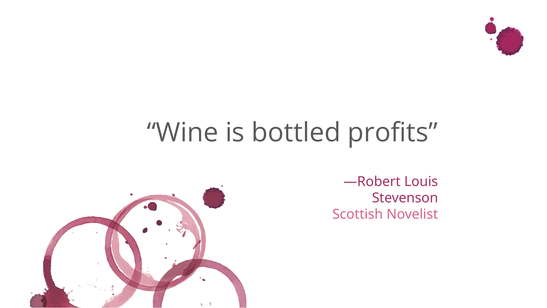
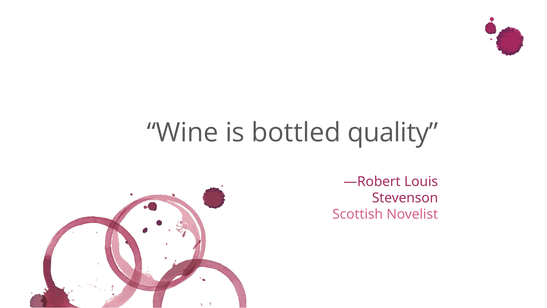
profits: profits -> quality
